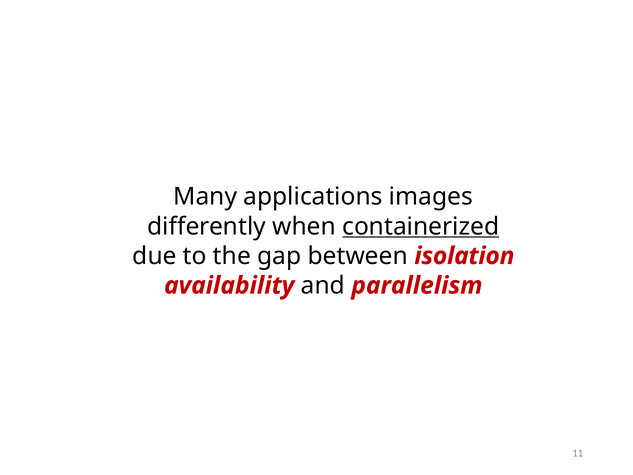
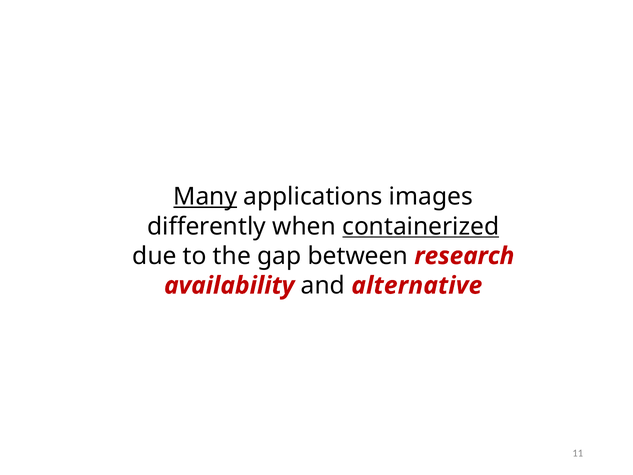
Many underline: none -> present
isolation: isolation -> research
parallelism: parallelism -> alternative
